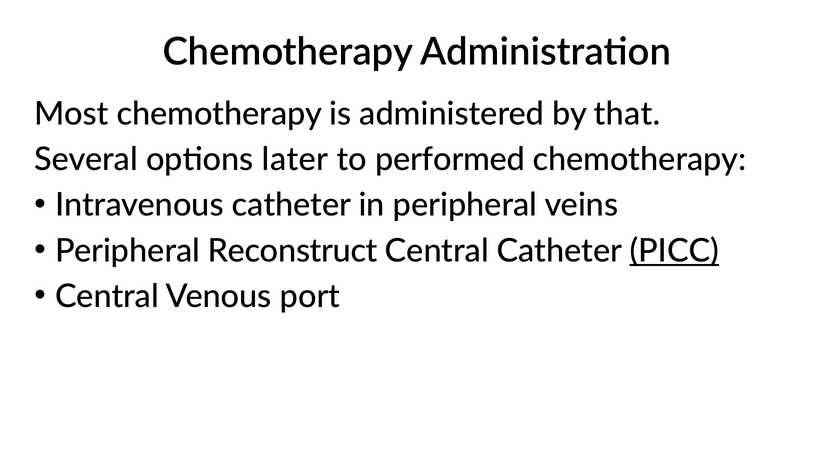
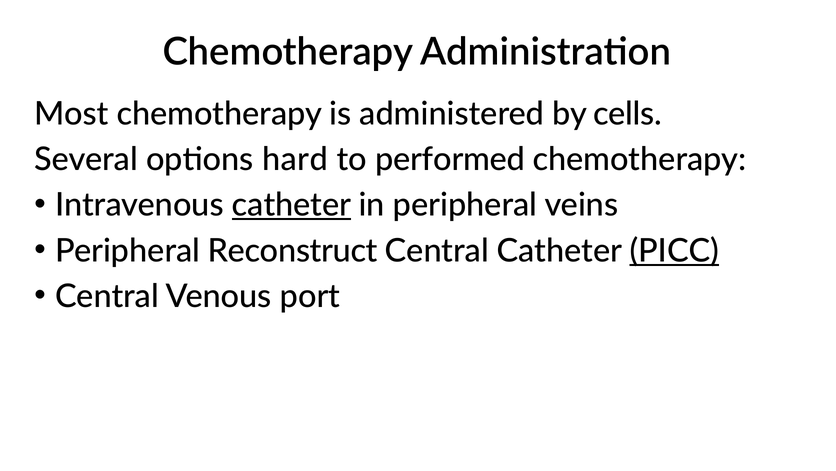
that: that -> cells
later: later -> hard
catheter at (292, 205) underline: none -> present
